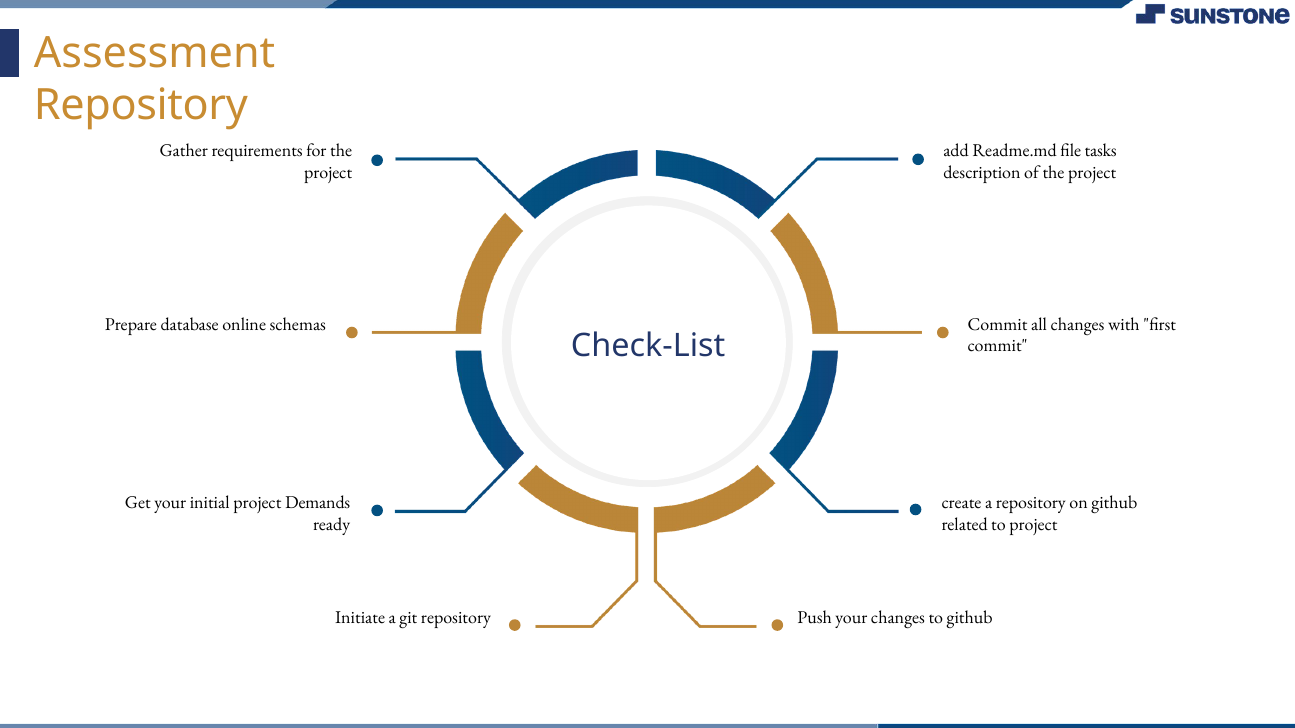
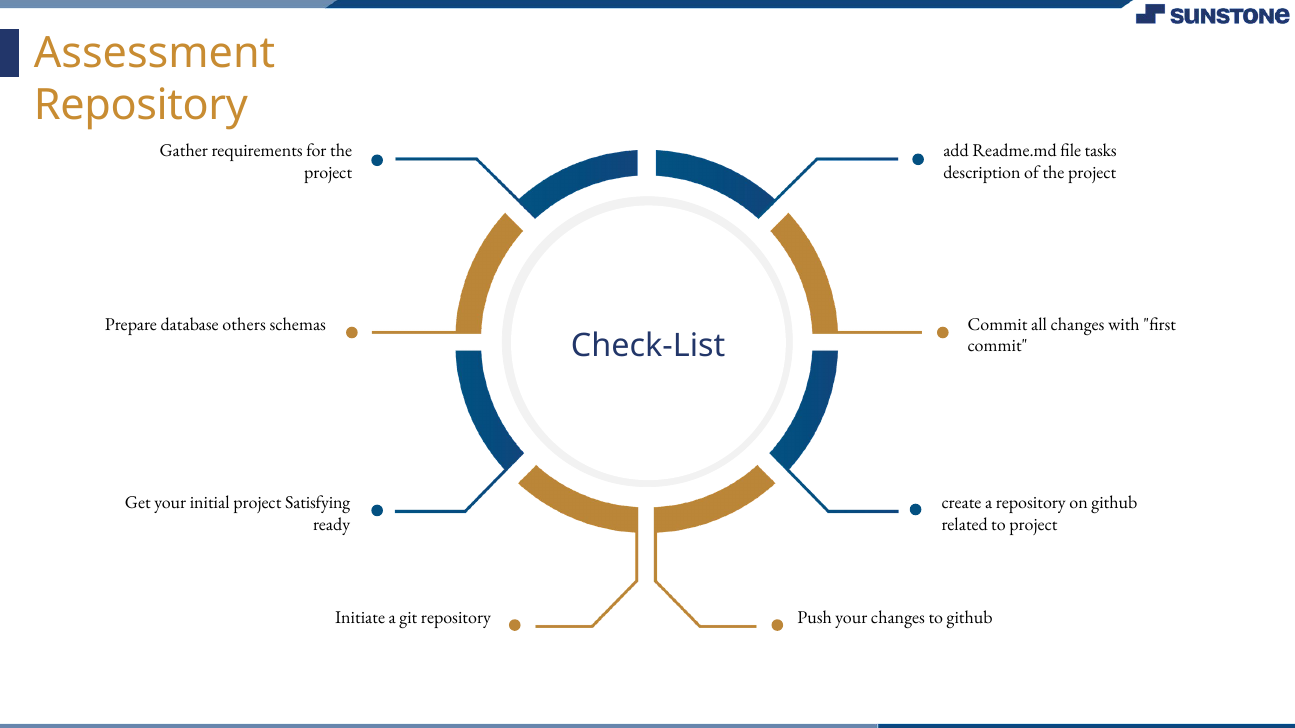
online: online -> others
Demands: Demands -> Satisfying
